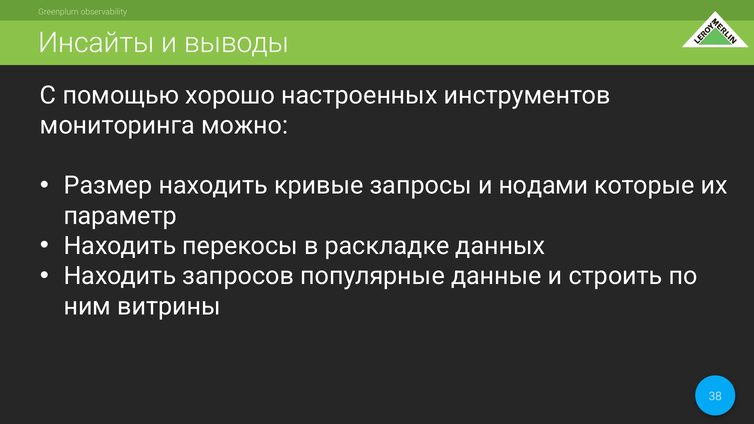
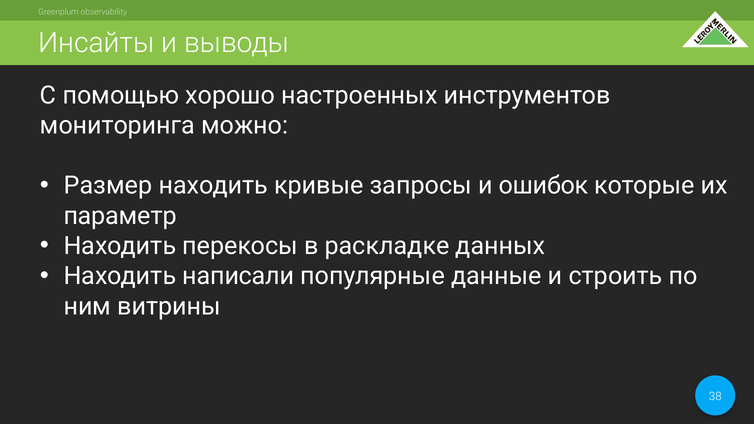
нодами: нодами -> ошибок
запросов: запросов -> написали
